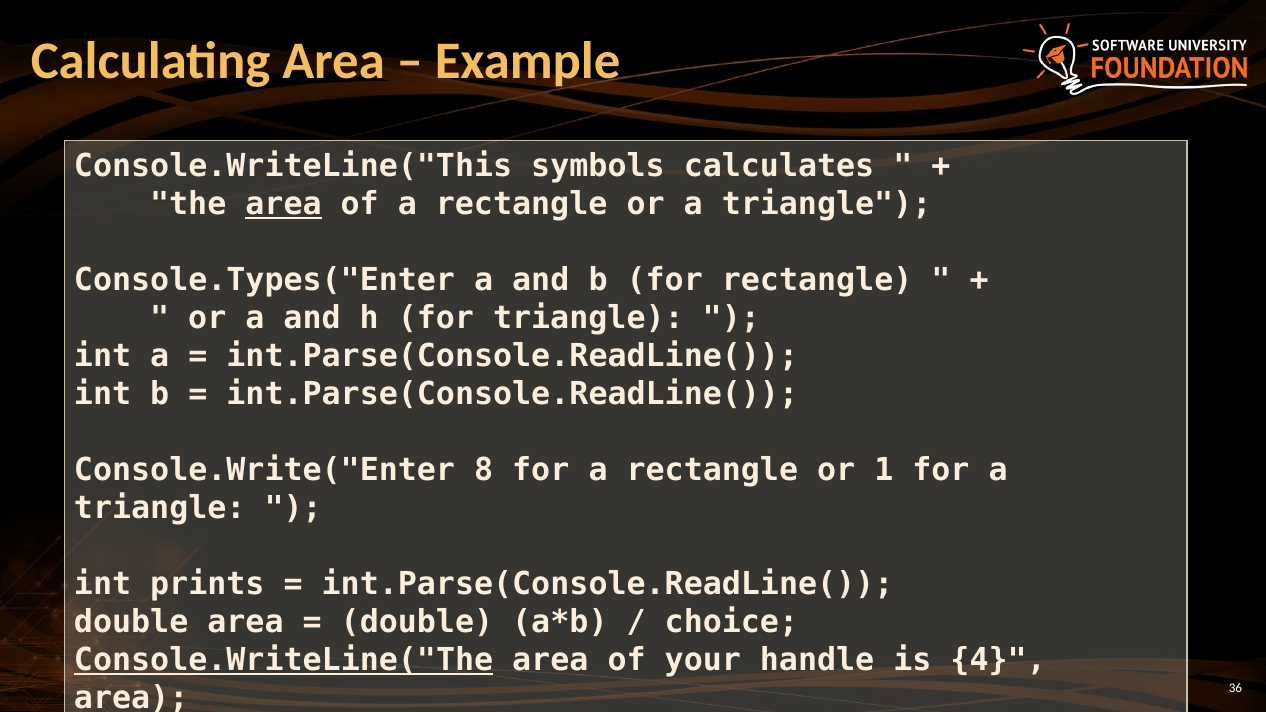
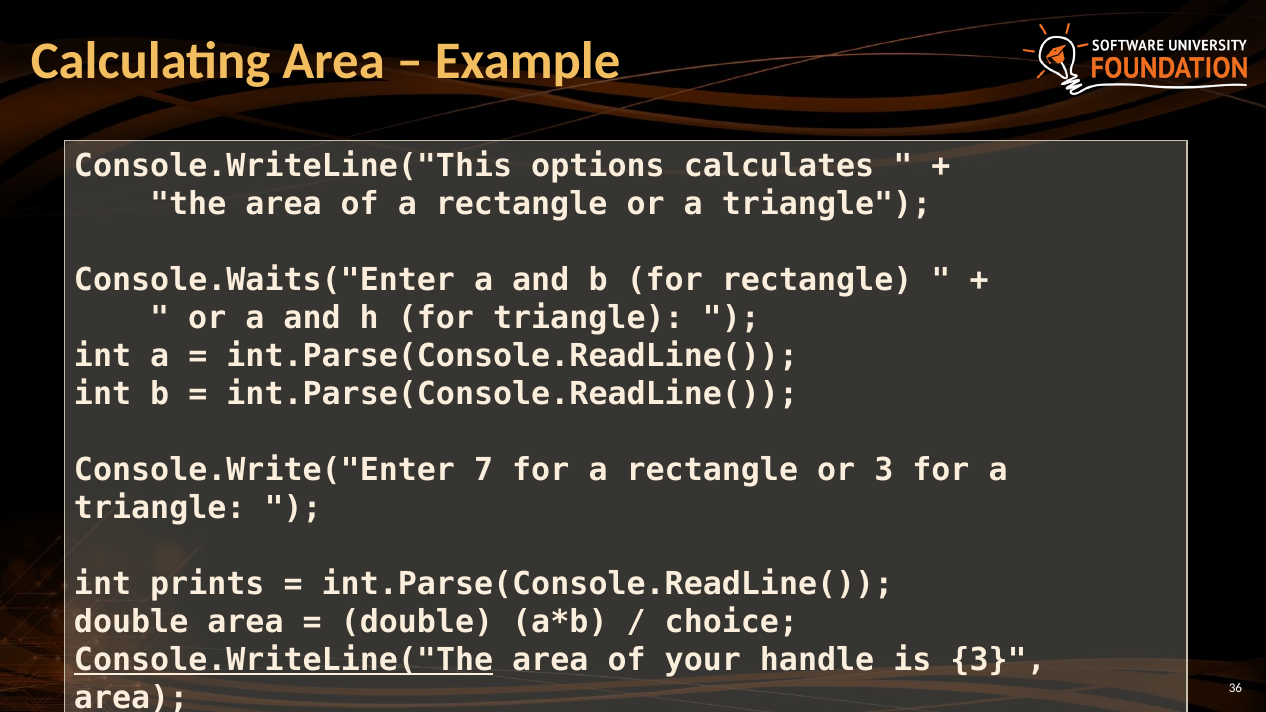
symbols: symbols -> options
area at (284, 205) underline: present -> none
Console.Types("Enter: Console.Types("Enter -> Console.Waits("Enter
8: 8 -> 7
or 1: 1 -> 3
is 4: 4 -> 3
